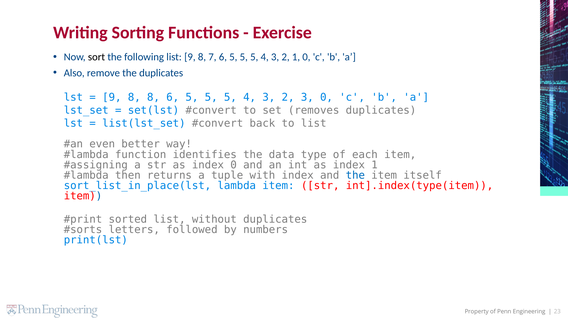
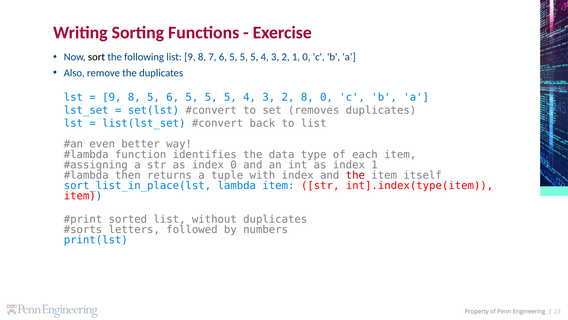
8 8: 8 -> 5
2 3: 3 -> 8
the at (355, 175) colour: blue -> red
